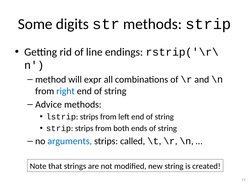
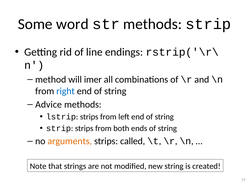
digits: digits -> word
expr: expr -> imer
arguments colour: blue -> orange
